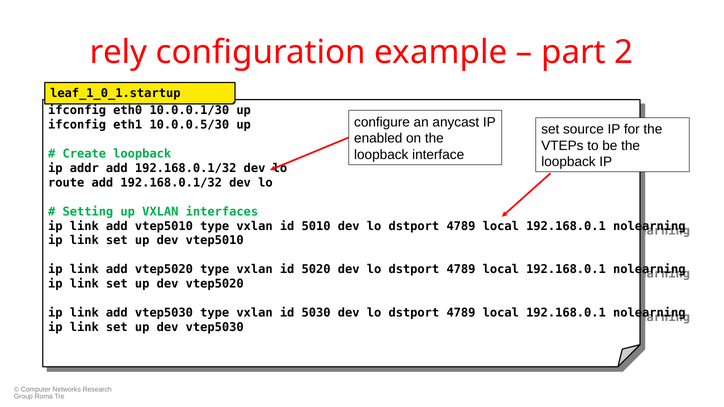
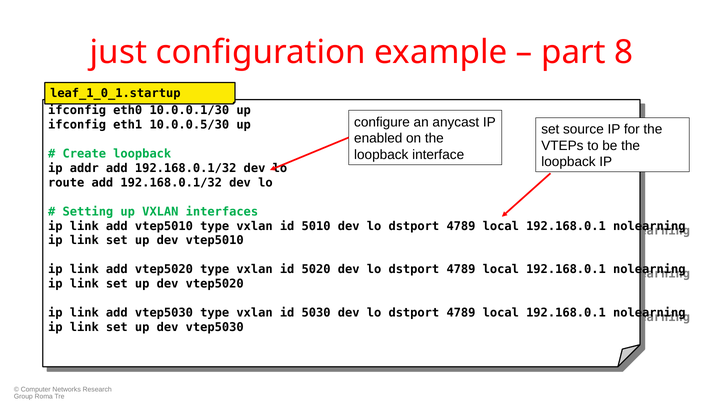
rely: rely -> just
2: 2 -> 8
